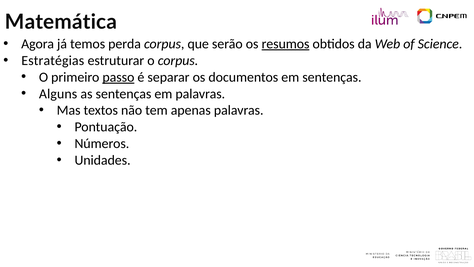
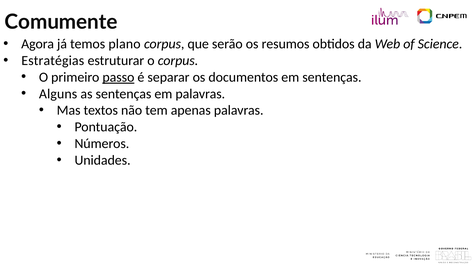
Matemática: Matemática -> Comumente
perda: perda -> plano
resumos underline: present -> none
